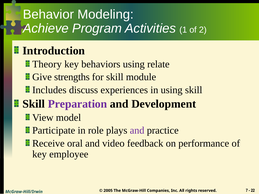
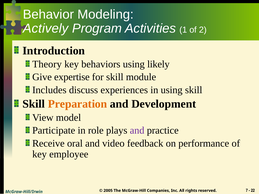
Achieve: Achieve -> Actively
relate: relate -> likely
strengths: strengths -> expertise
Preparation colour: purple -> orange
